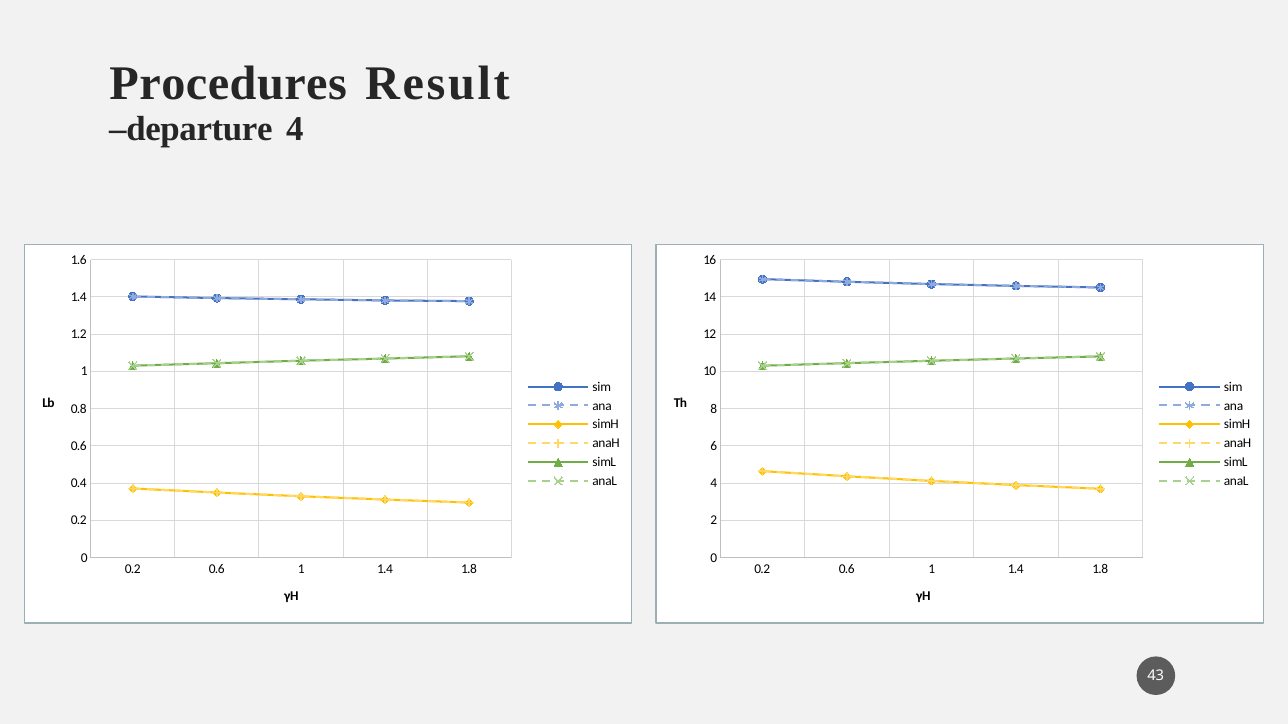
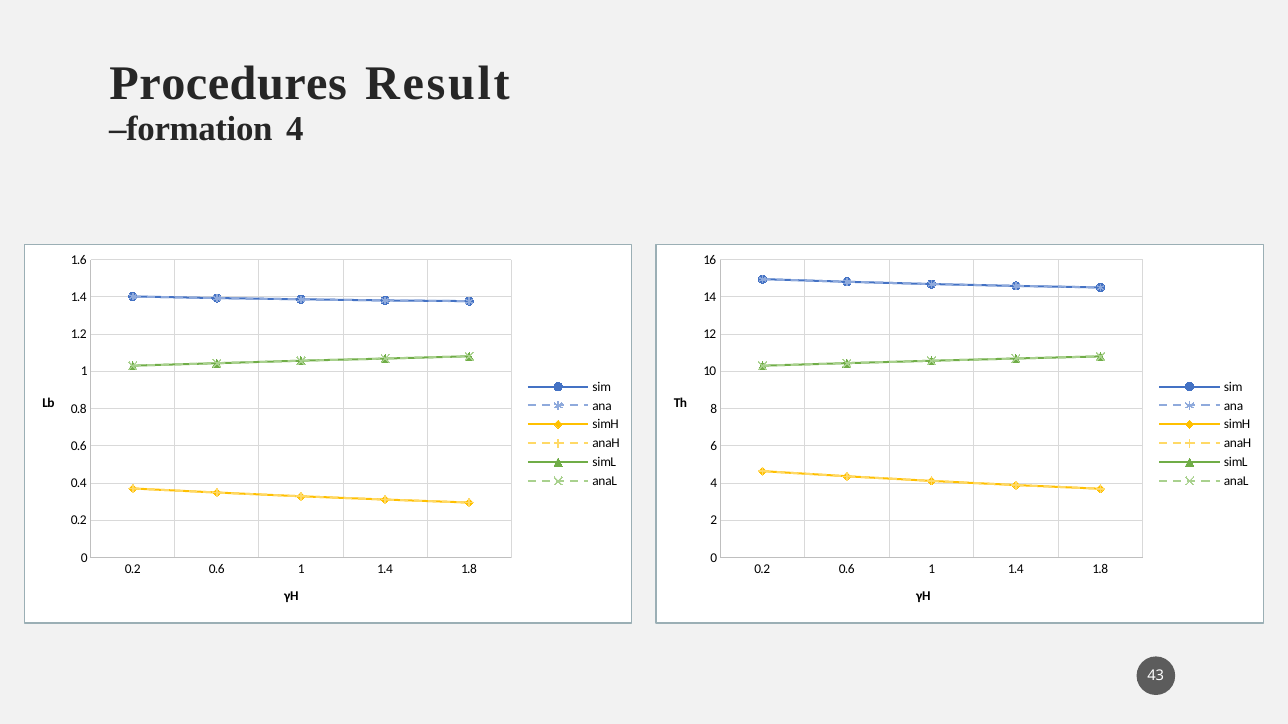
departure: departure -> formation
